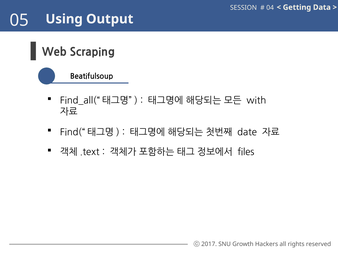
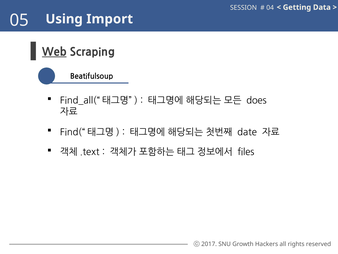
Output: Output -> Import
Web underline: none -> present
with: with -> does
